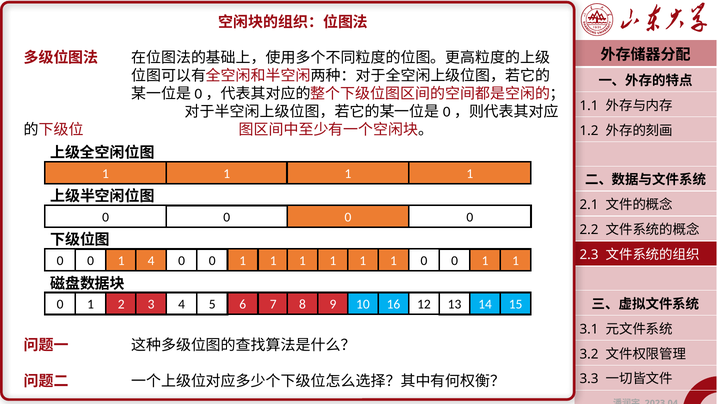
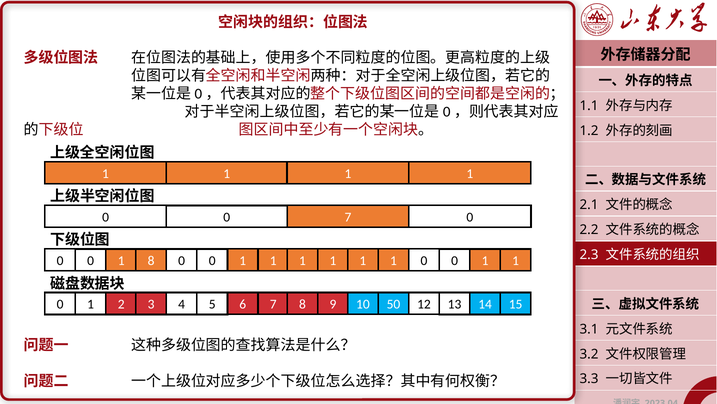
0 at (348, 217): 0 -> 7
1 4: 4 -> 8
16: 16 -> 50
